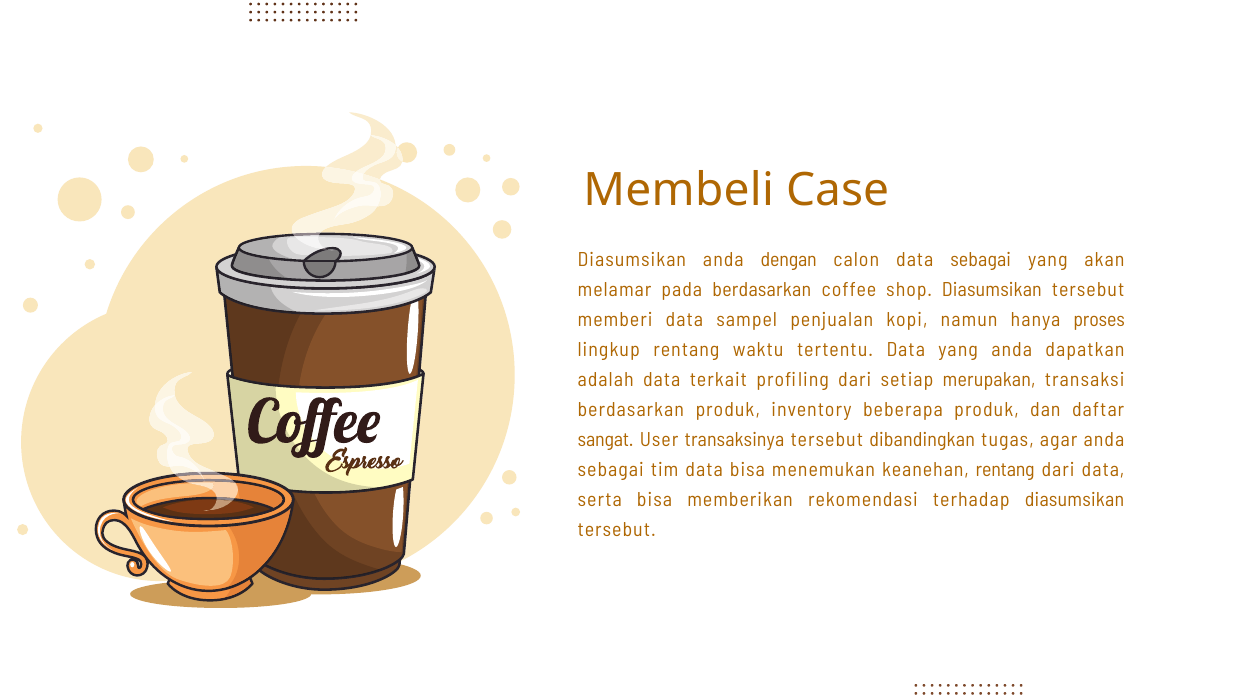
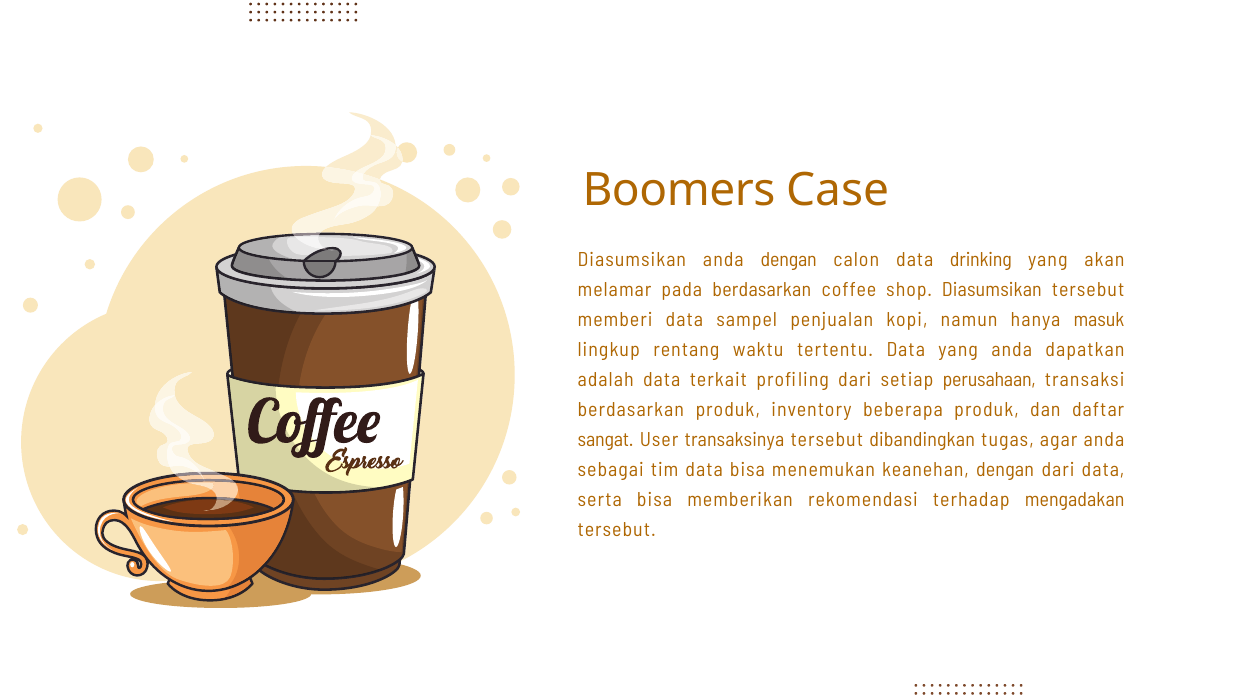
Membeli: Membeli -> Boomers
data sebagai: sebagai -> drinking
proses: proses -> masuk
merupakan: merupakan -> perusahaan
keanehan rentang: rentang -> dengan
terhadap diasumsikan: diasumsikan -> mengadakan
